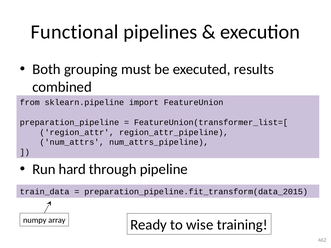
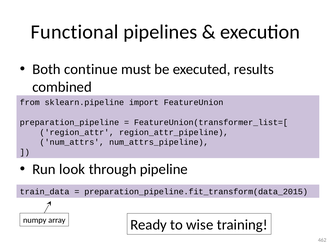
grouping: grouping -> continue
hard: hard -> look
